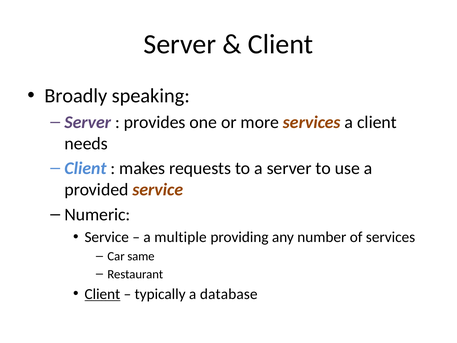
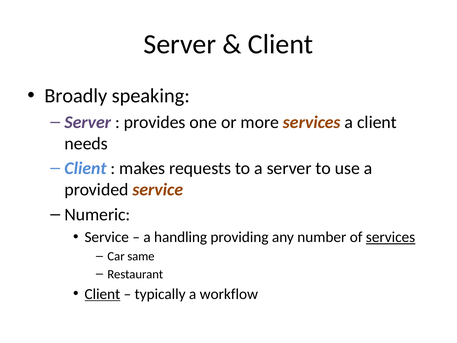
multiple: multiple -> handling
services at (391, 237) underline: none -> present
database: database -> workflow
